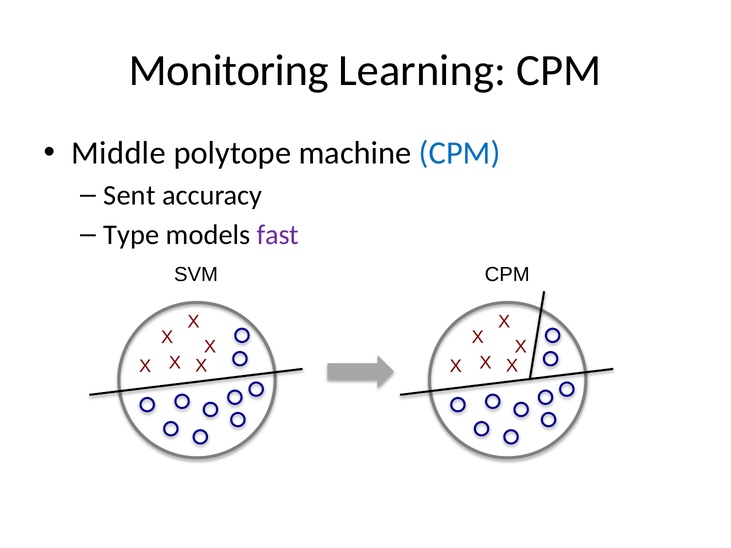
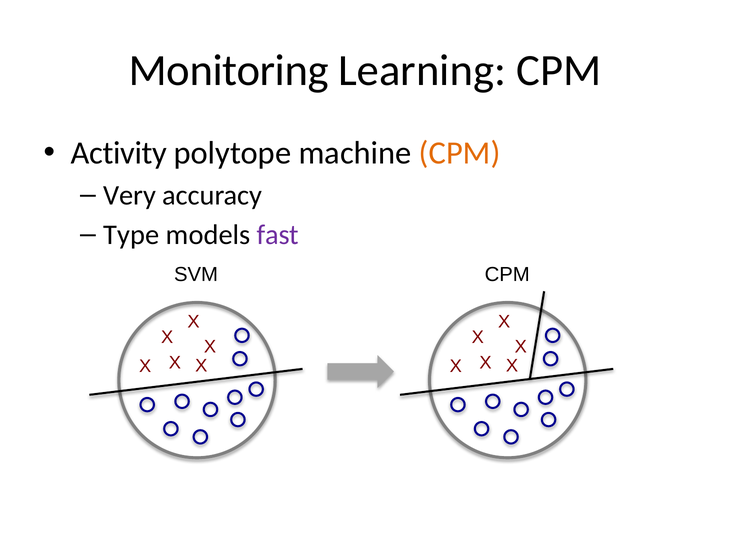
Middle: Middle -> Activity
CPM at (460, 153) colour: blue -> orange
Sent: Sent -> Very
